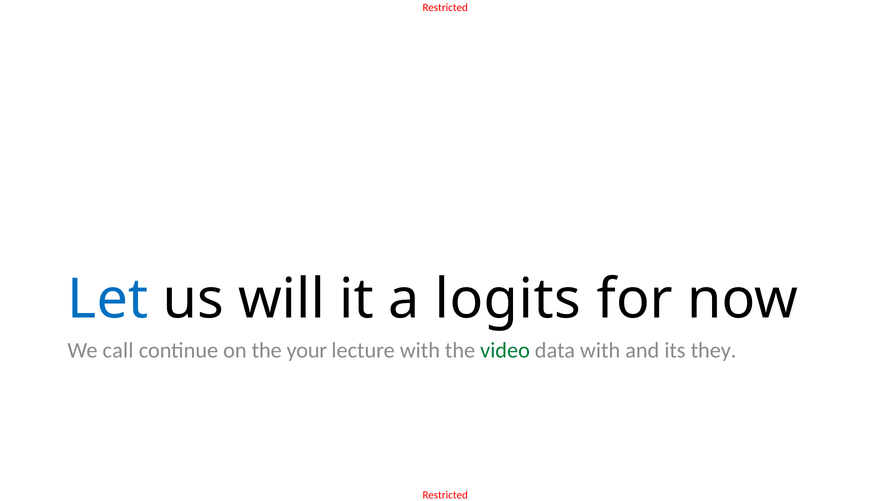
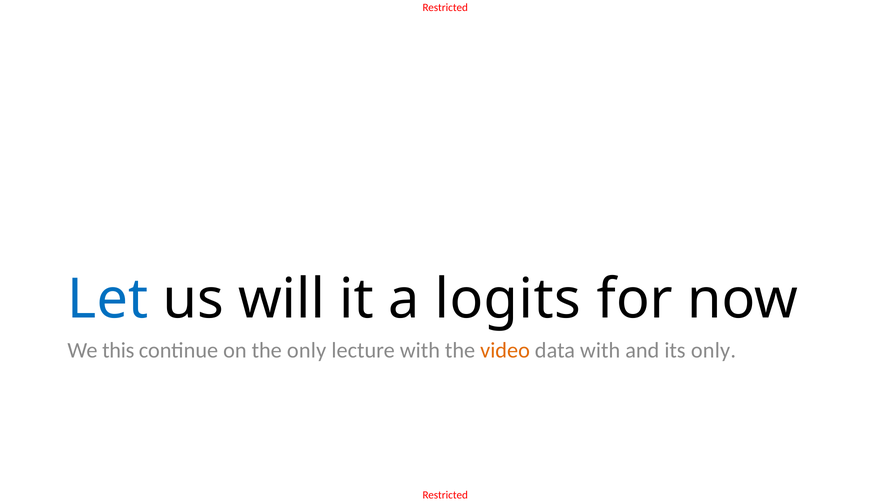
call: call -> this
the your: your -> only
video colour: green -> orange
its they: they -> only
